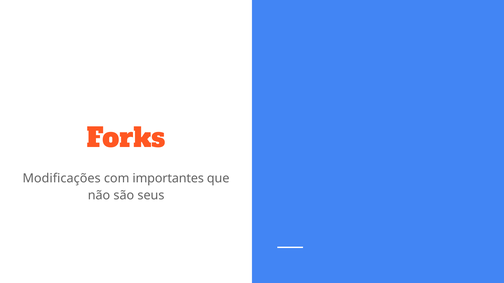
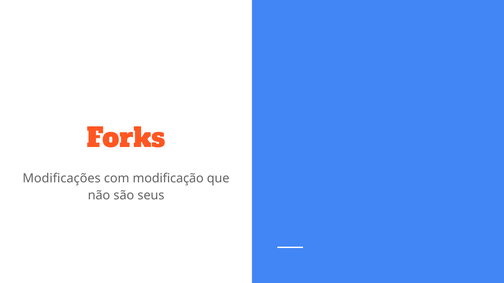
importantes: importantes -> modificação
